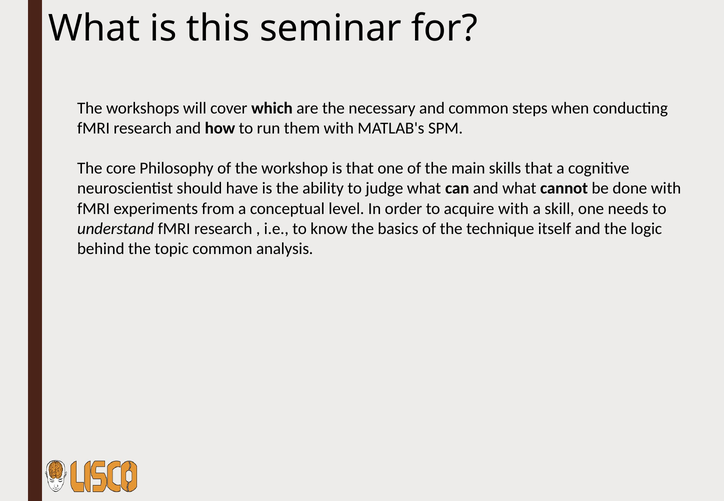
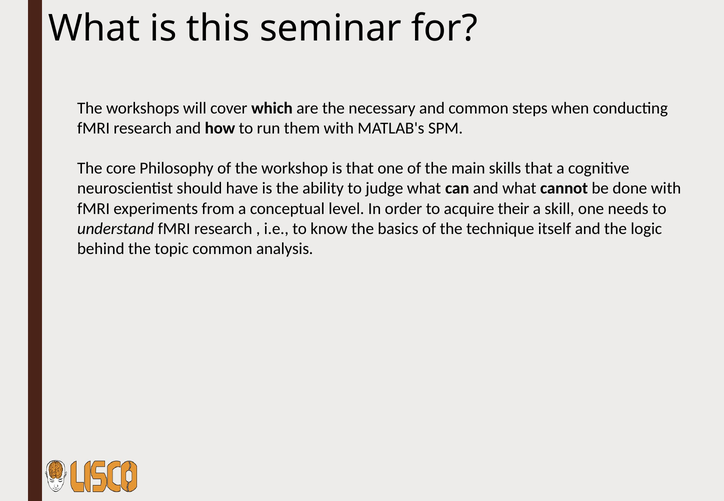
acquire with: with -> their
